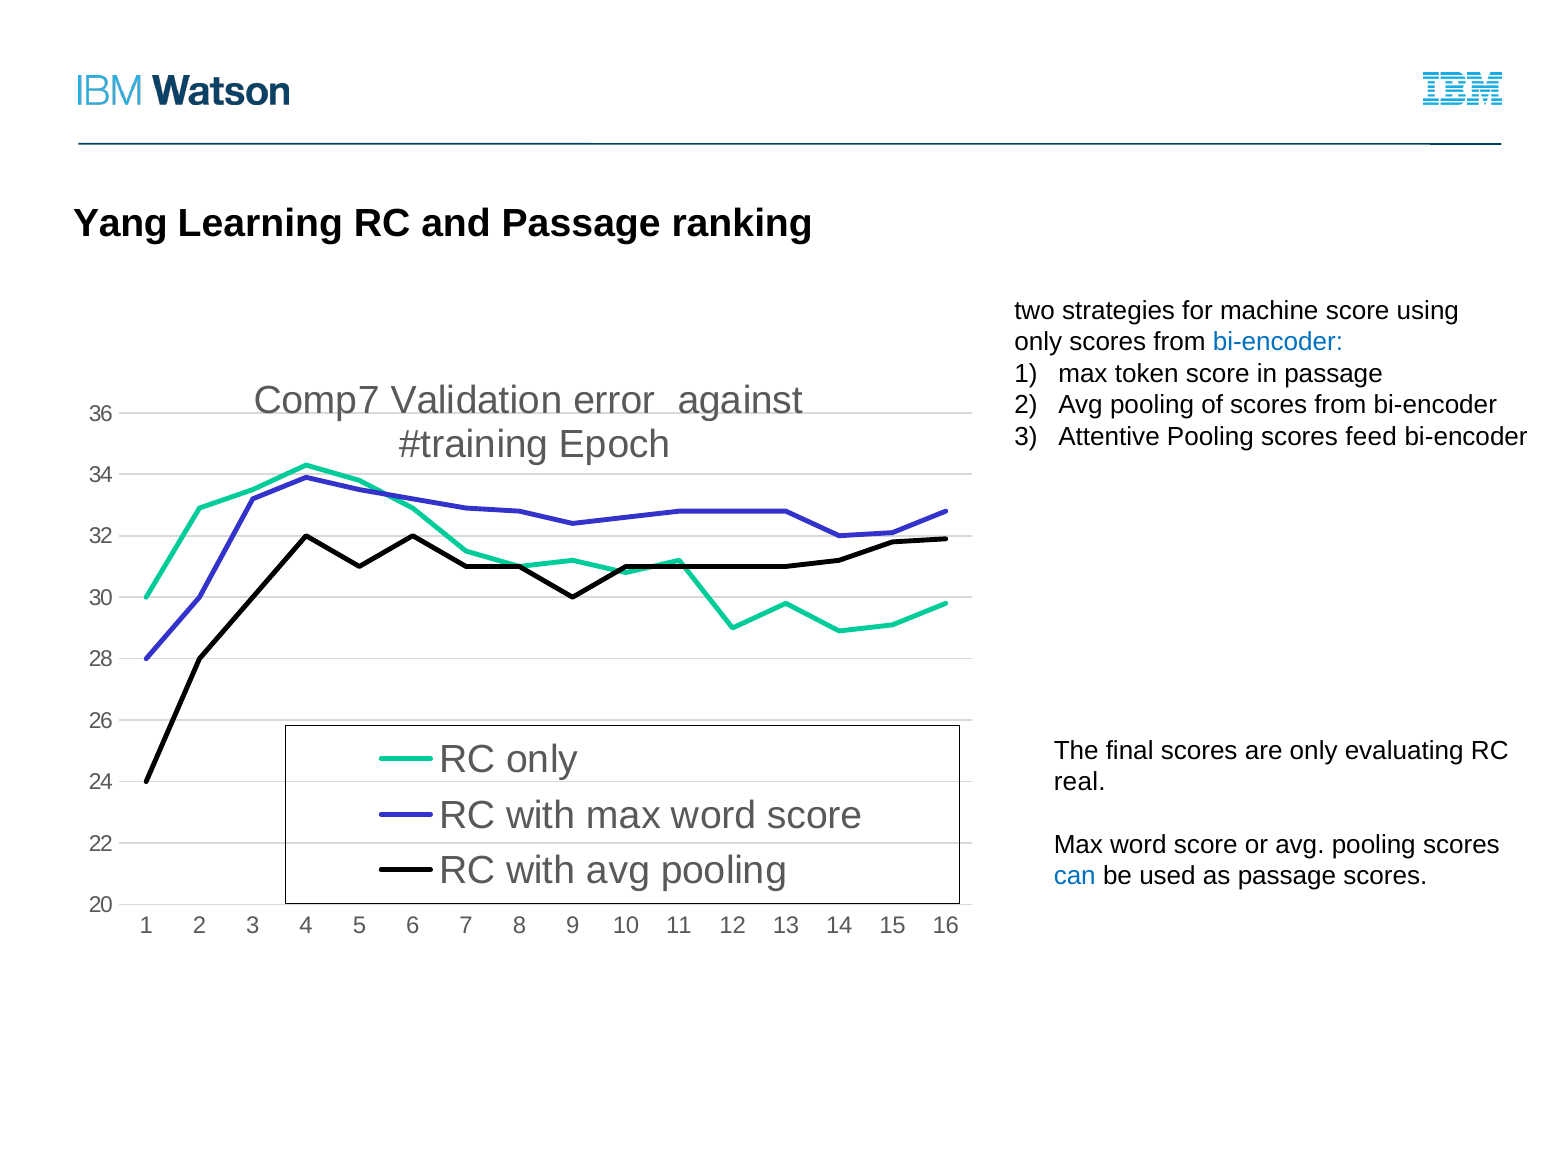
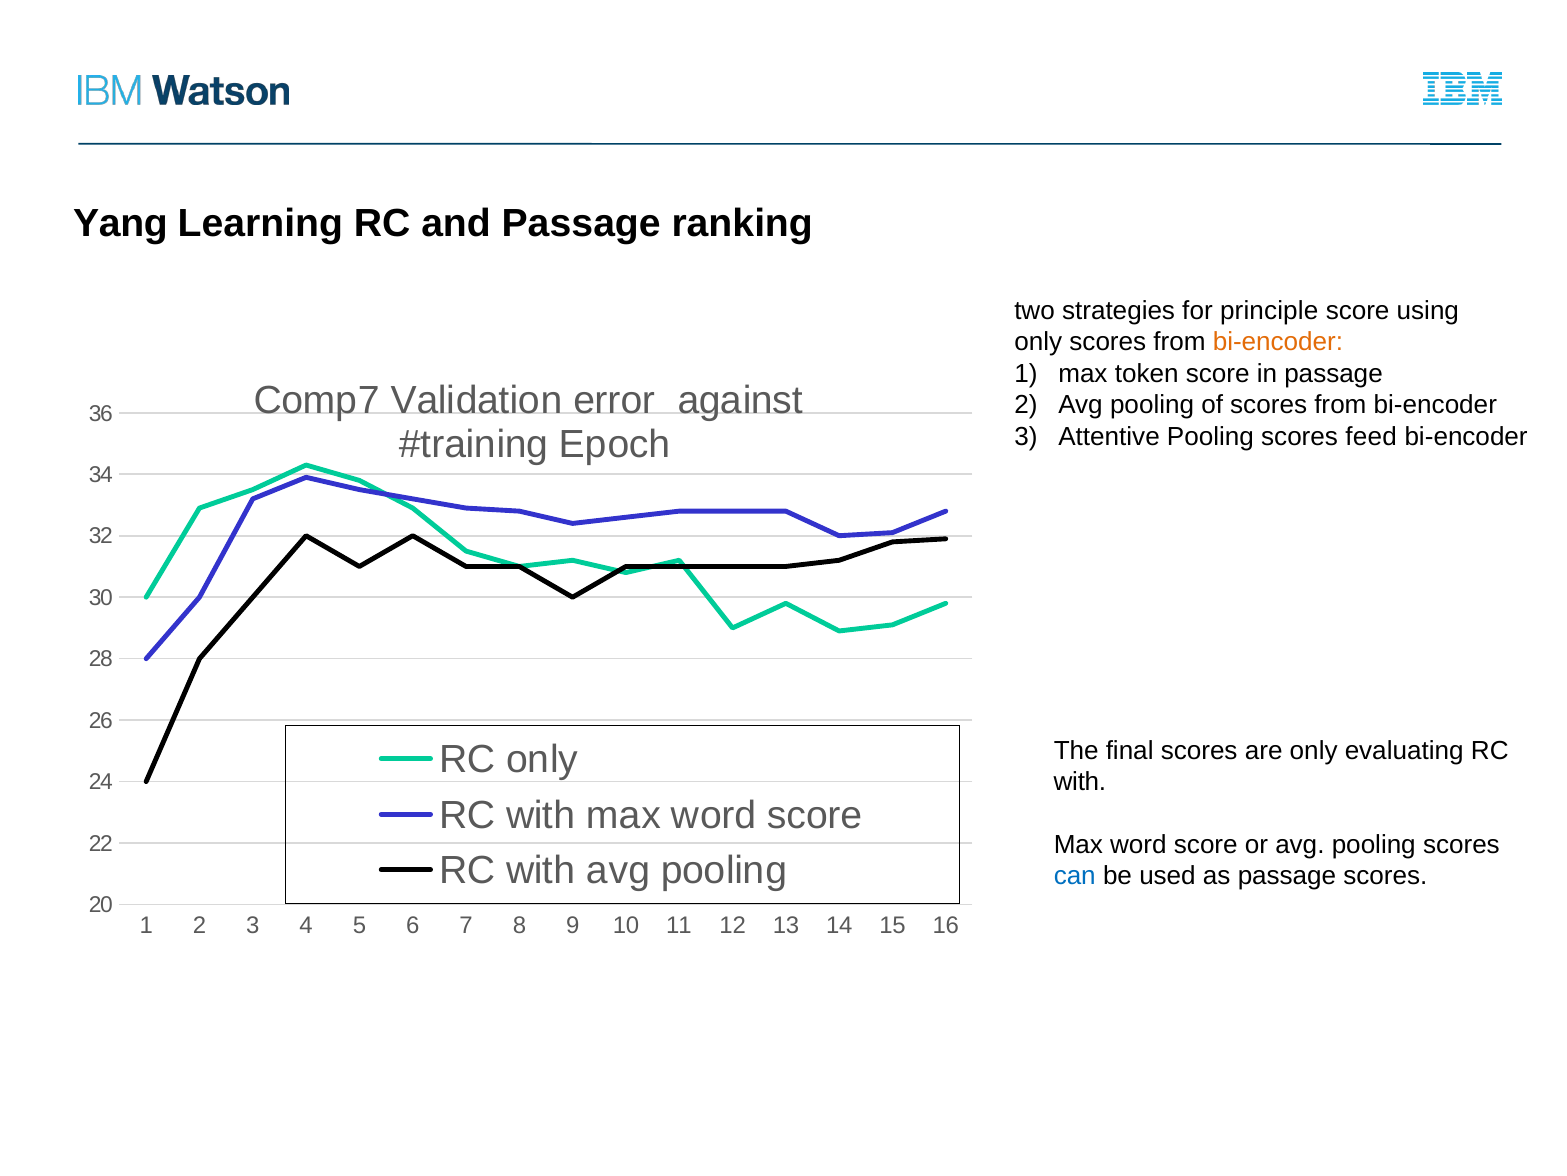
machine: machine -> principle
bi-encoder at (1278, 342) colour: blue -> orange
real at (1080, 781): real -> with
